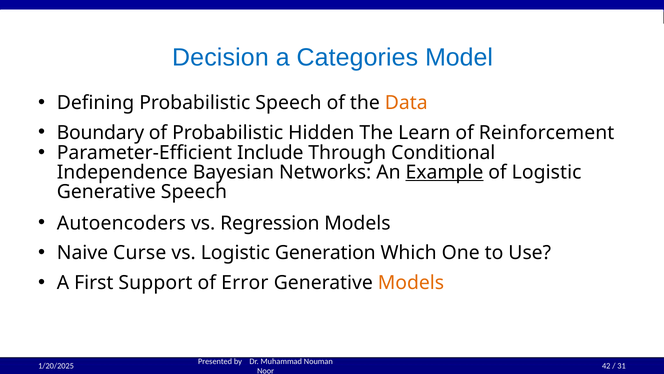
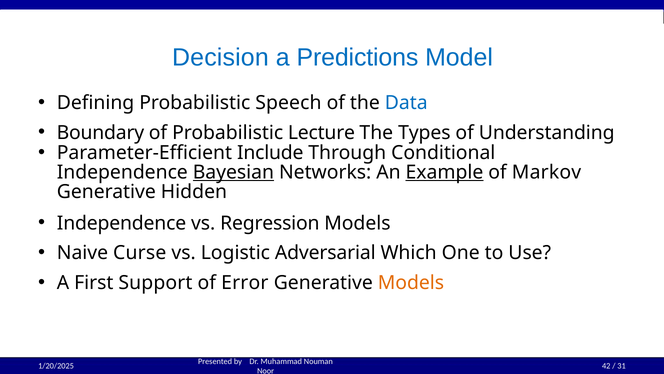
Categories: Categories -> Predictions
Data colour: orange -> blue
Hidden: Hidden -> Lecture
Learn: Learn -> Types
Reinforcement: Reinforcement -> Understanding
Bayesian underline: none -> present
of Logistic: Logistic -> Markov
Generative Speech: Speech -> Hidden
Autoencoders at (121, 223): Autoencoders -> Independence
Generation: Generation -> Adversarial
